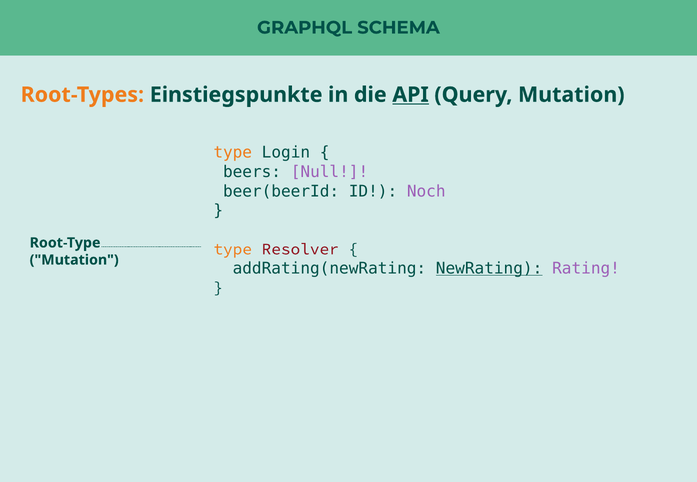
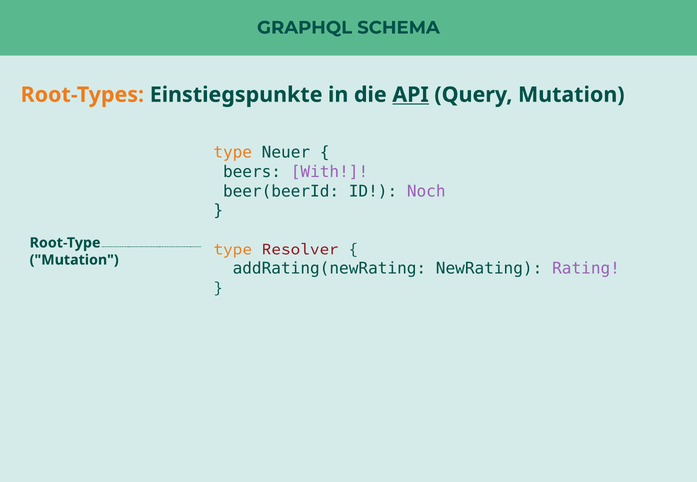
Login: Login -> Neuer
Null: Null -> With
NewRating underline: present -> none
